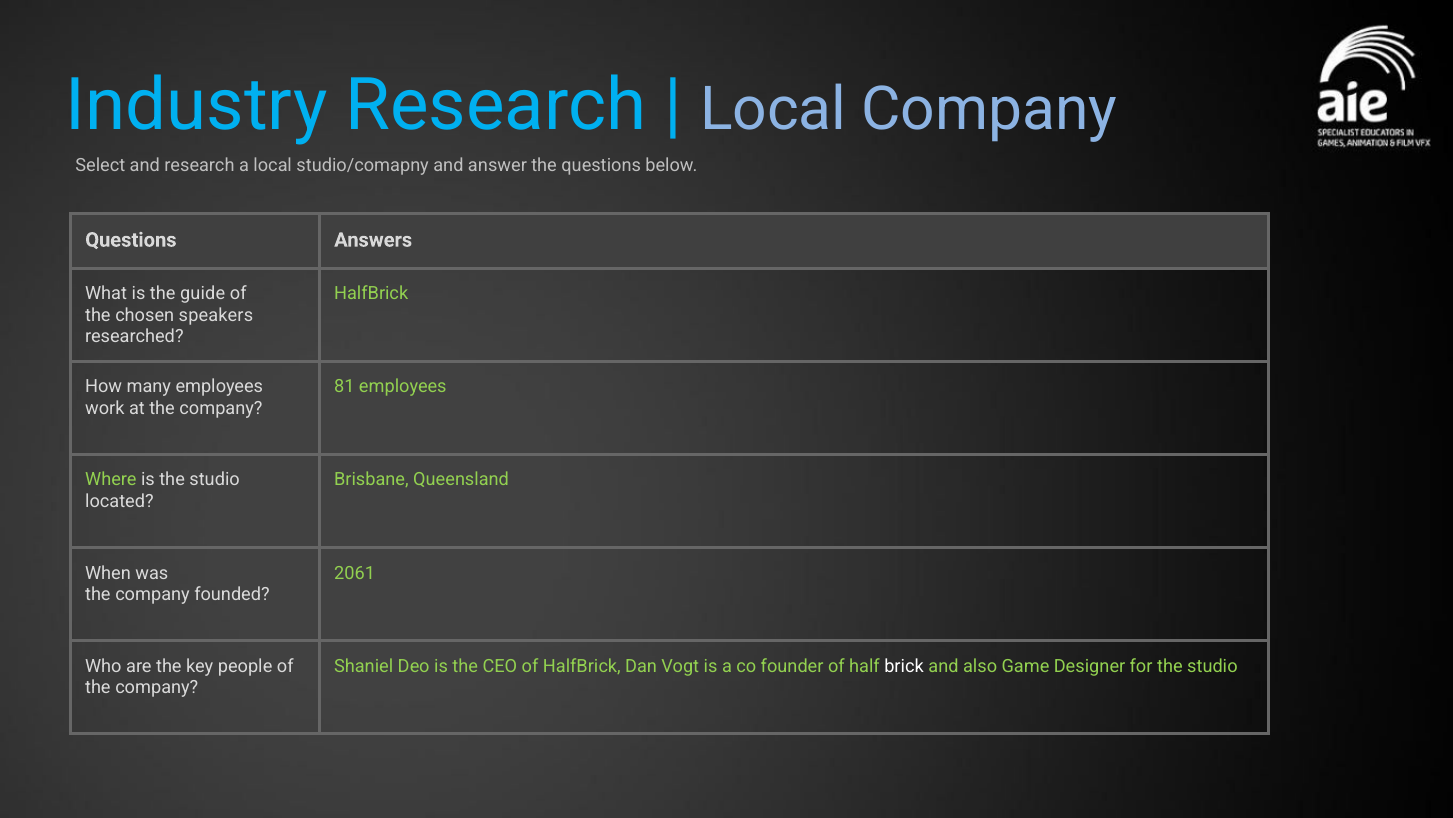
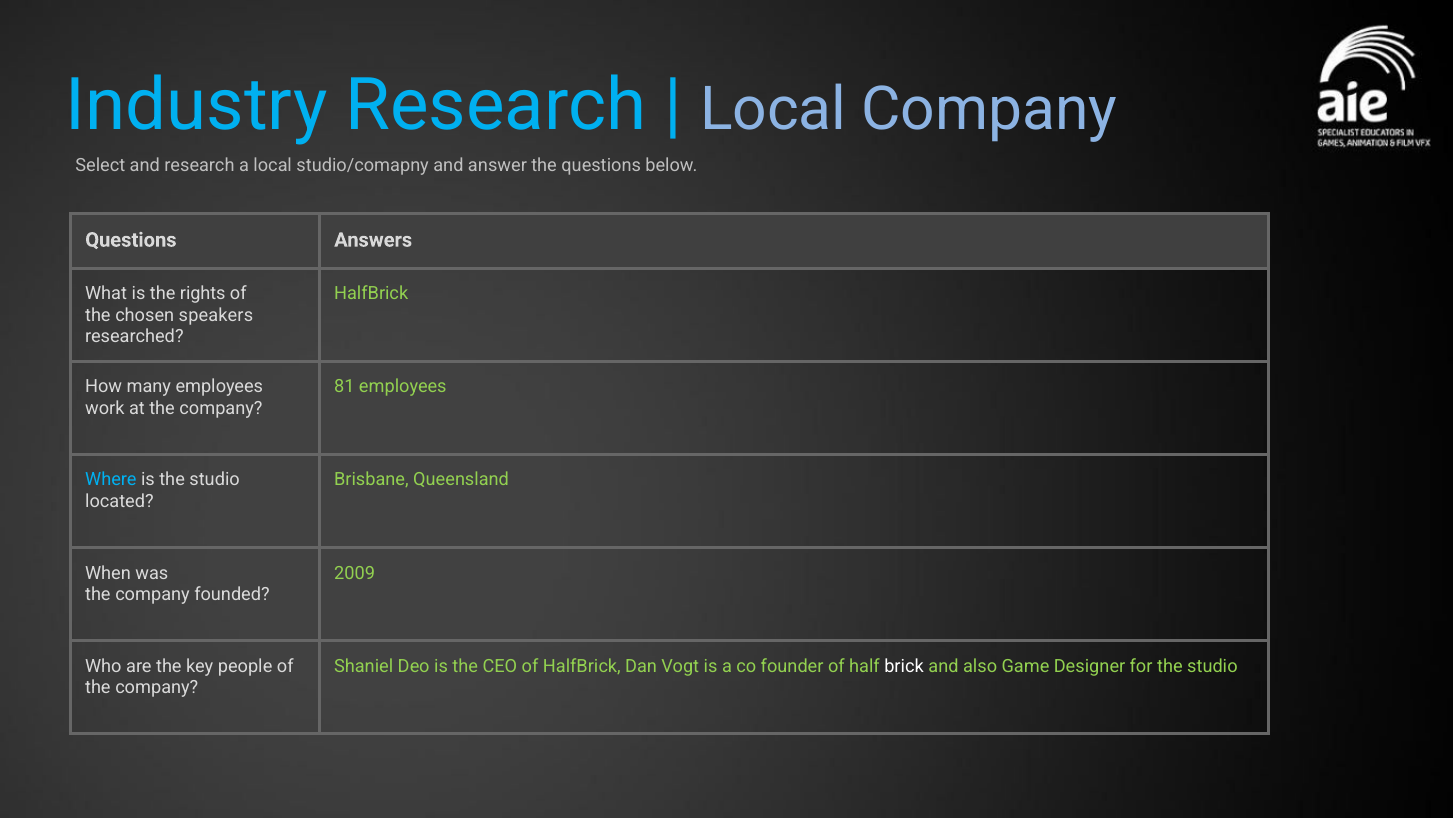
guide: guide -> rights
Where colour: light green -> light blue
2061: 2061 -> 2009
